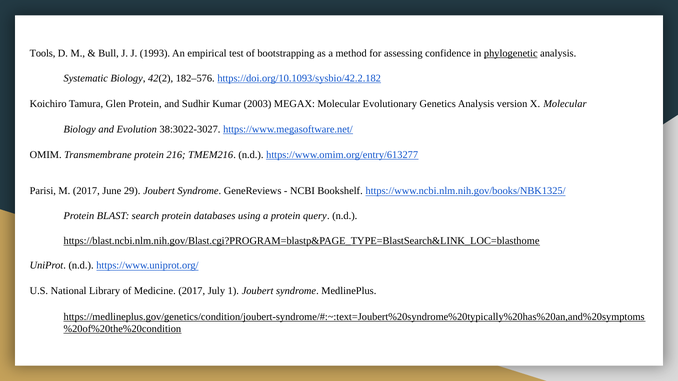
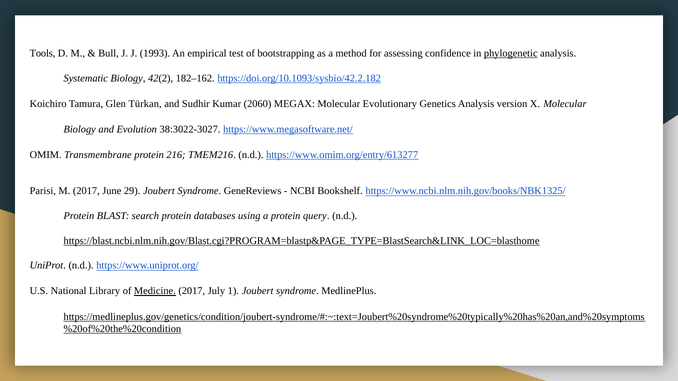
182–576: 182–576 -> 182–162
Glen Protein: Protein -> Türkan
2003: 2003 -> 2060
Medicine underline: none -> present
